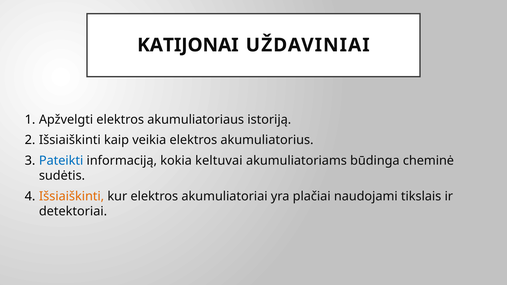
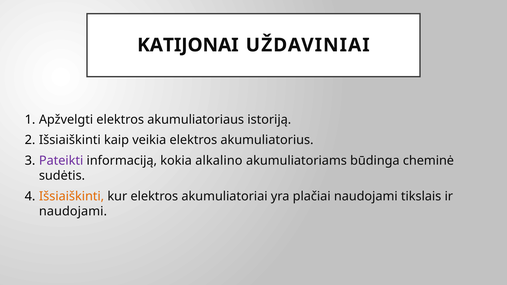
Pateikti colour: blue -> purple
keltuvai: keltuvai -> alkalino
detektoriai at (73, 212): detektoriai -> naudojami
